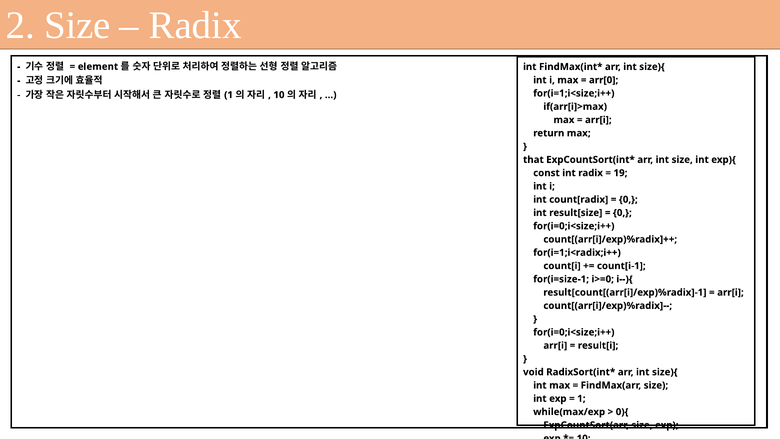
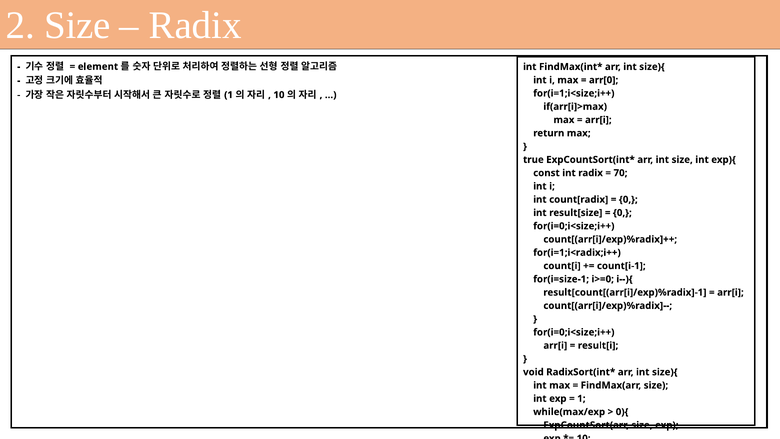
that: that -> true
19: 19 -> 70
